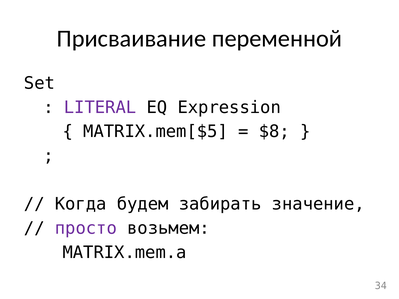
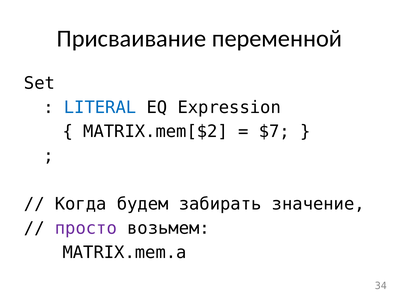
LITERAL colour: purple -> blue
MATRIX.mem[$5: MATRIX.mem[$5 -> MATRIX.mem[$2
$8: $8 -> $7
